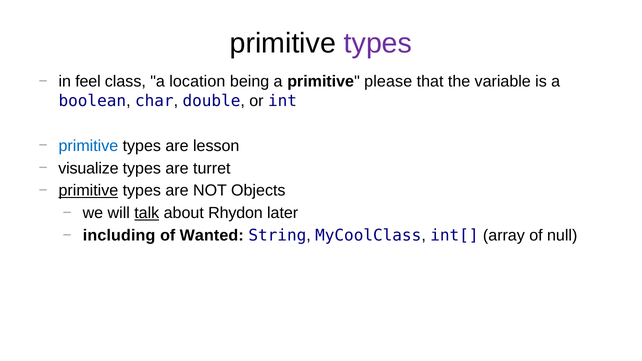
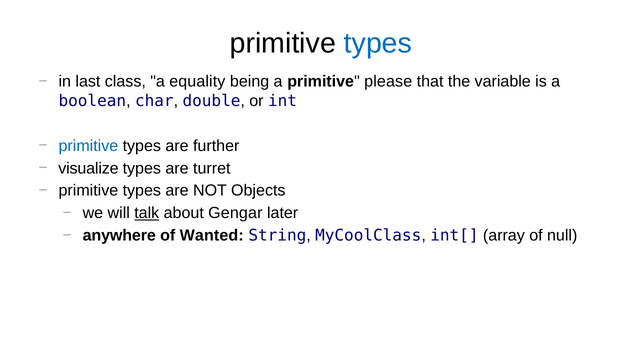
types at (378, 43) colour: purple -> blue
feel: feel -> last
location: location -> equality
lesson: lesson -> further
primitive at (88, 191) underline: present -> none
Rhydon: Rhydon -> Gengar
including: including -> anywhere
